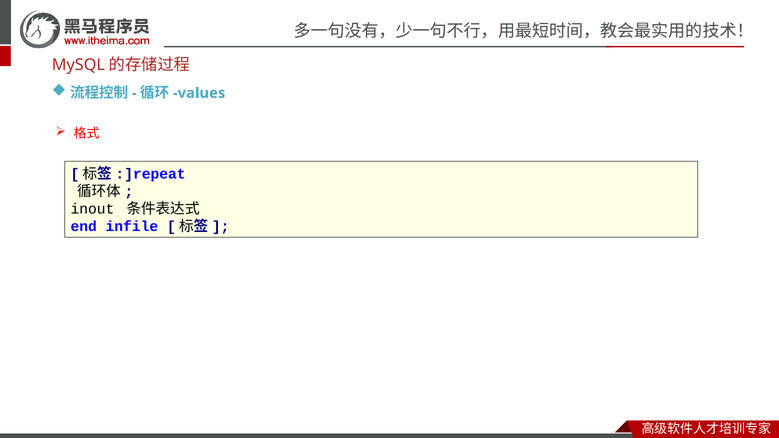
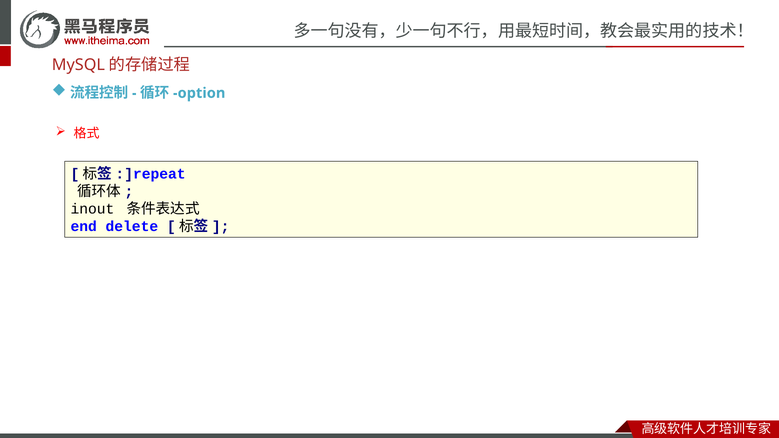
values: values -> option
infile: infile -> delete
